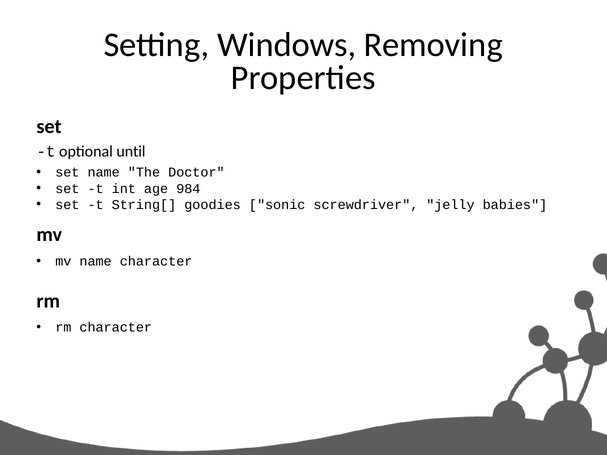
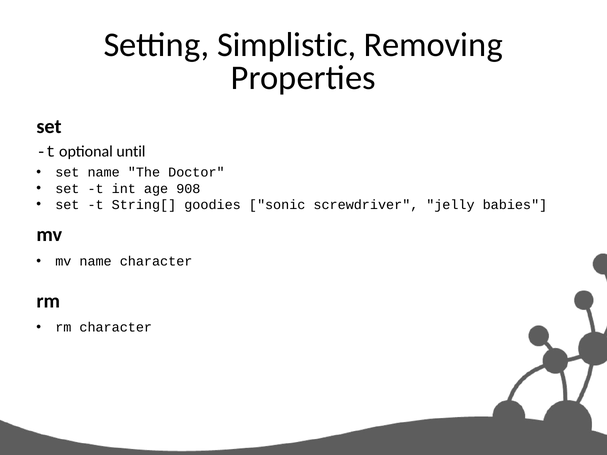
Windows: Windows -> Simplistic
984: 984 -> 908
